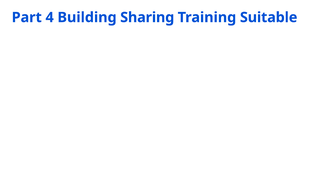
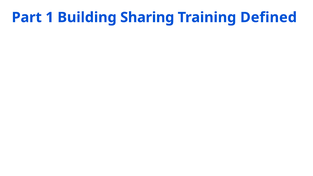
4: 4 -> 1
Suitable: Suitable -> Defined
